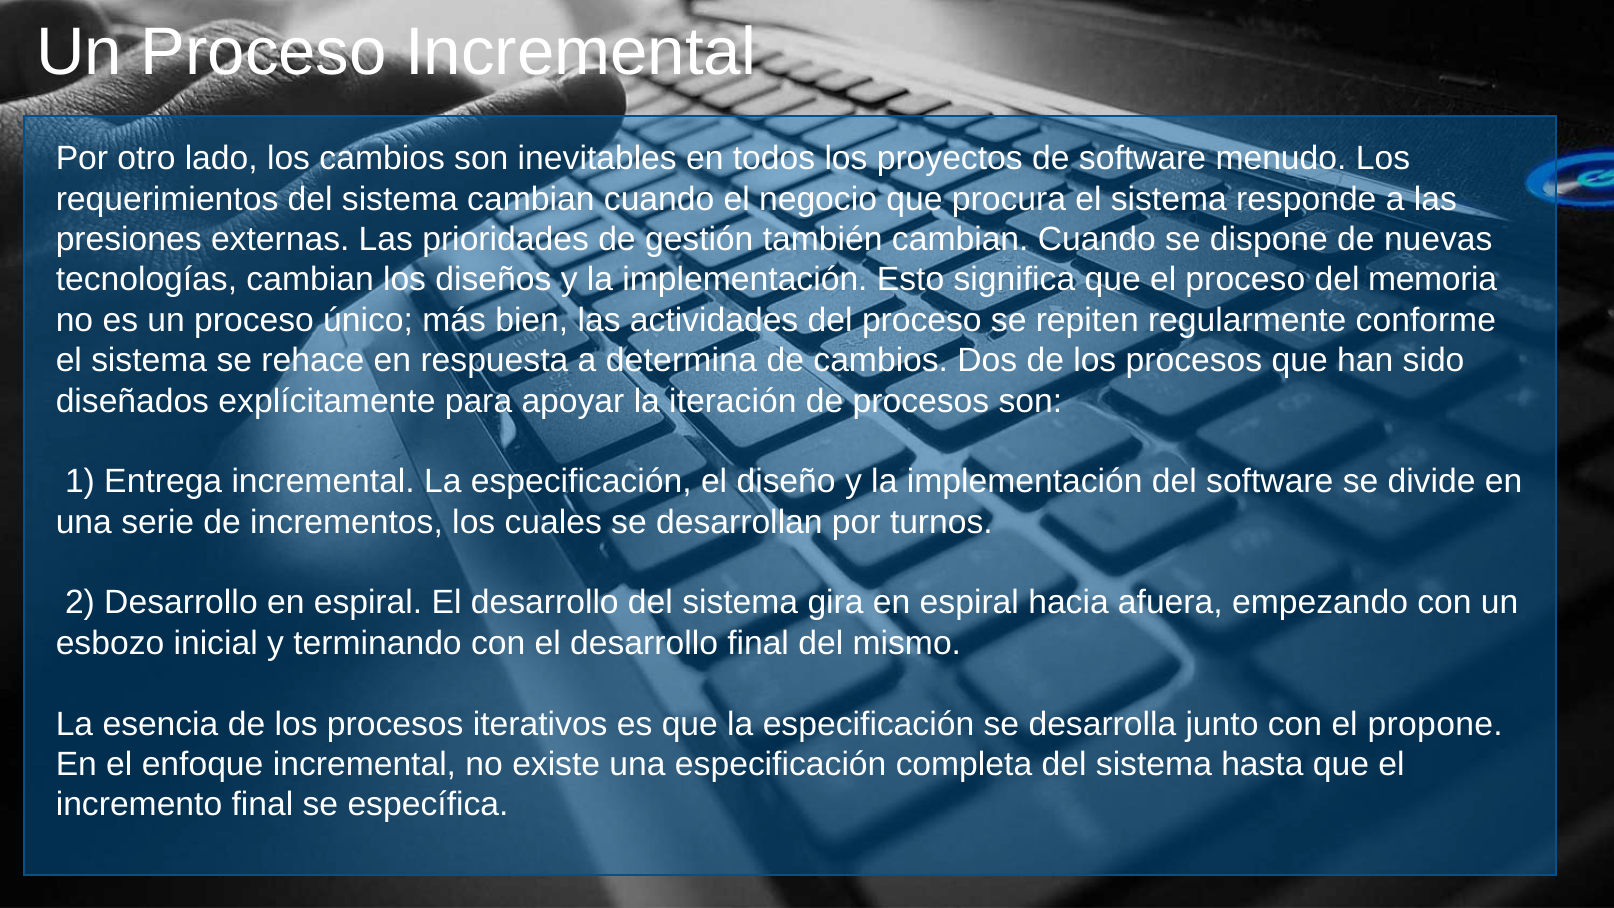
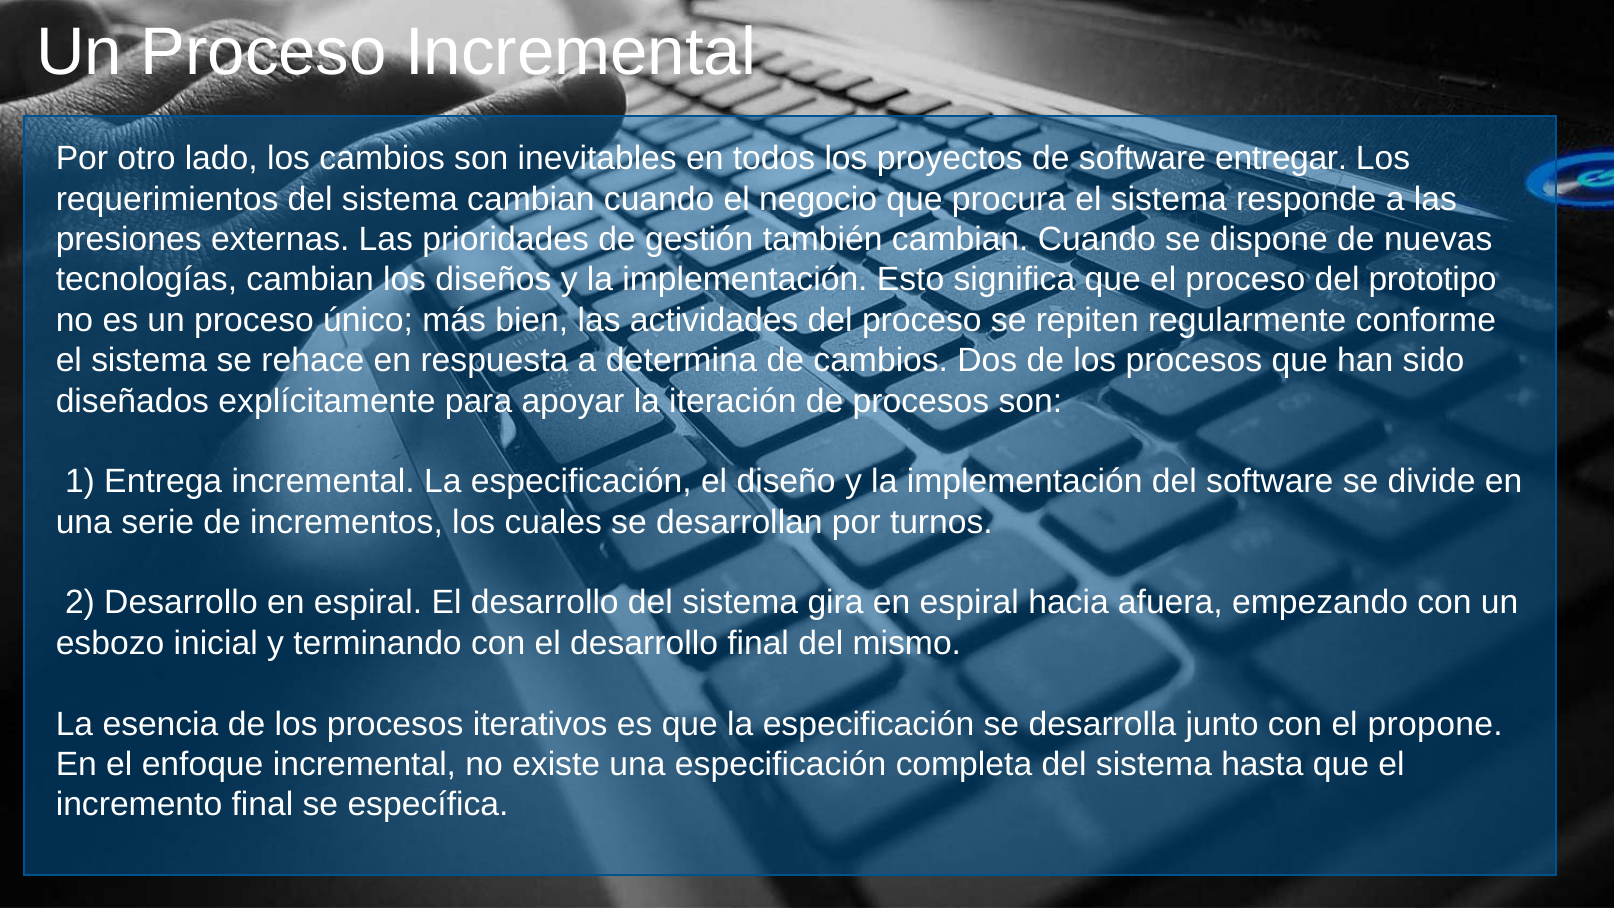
menudo: menudo -> entregar
memoria: memoria -> prototipo
